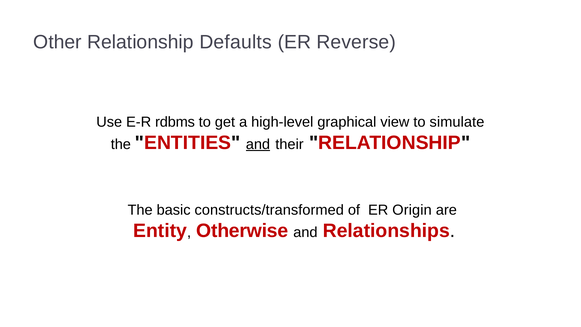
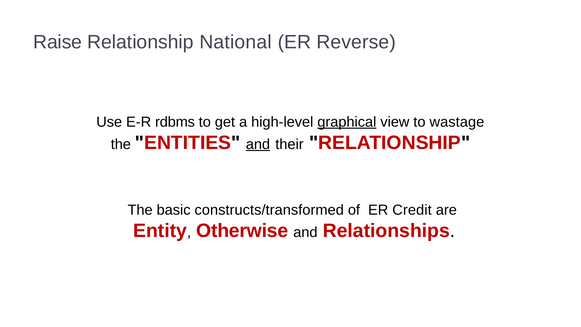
Other: Other -> Raise
Defaults: Defaults -> National
graphical underline: none -> present
simulate: simulate -> wastage
Origin: Origin -> Credit
